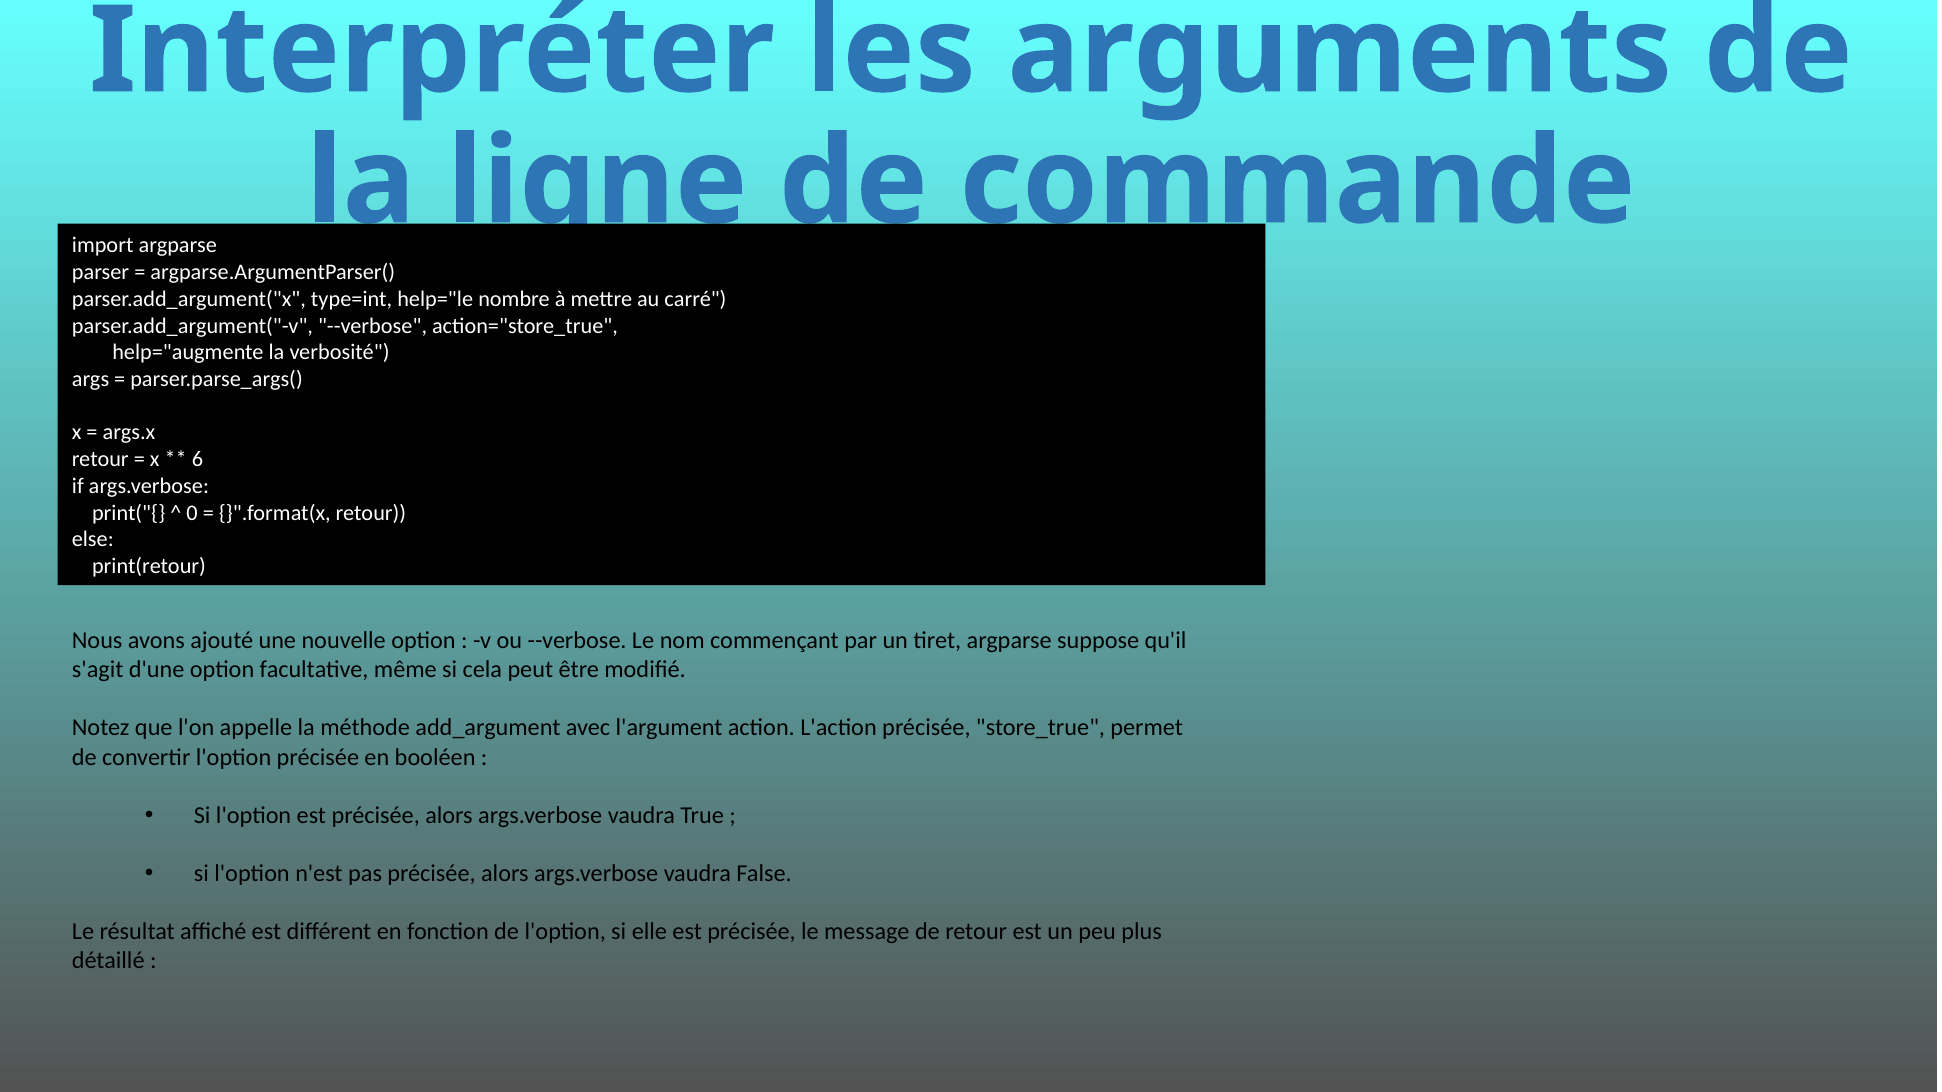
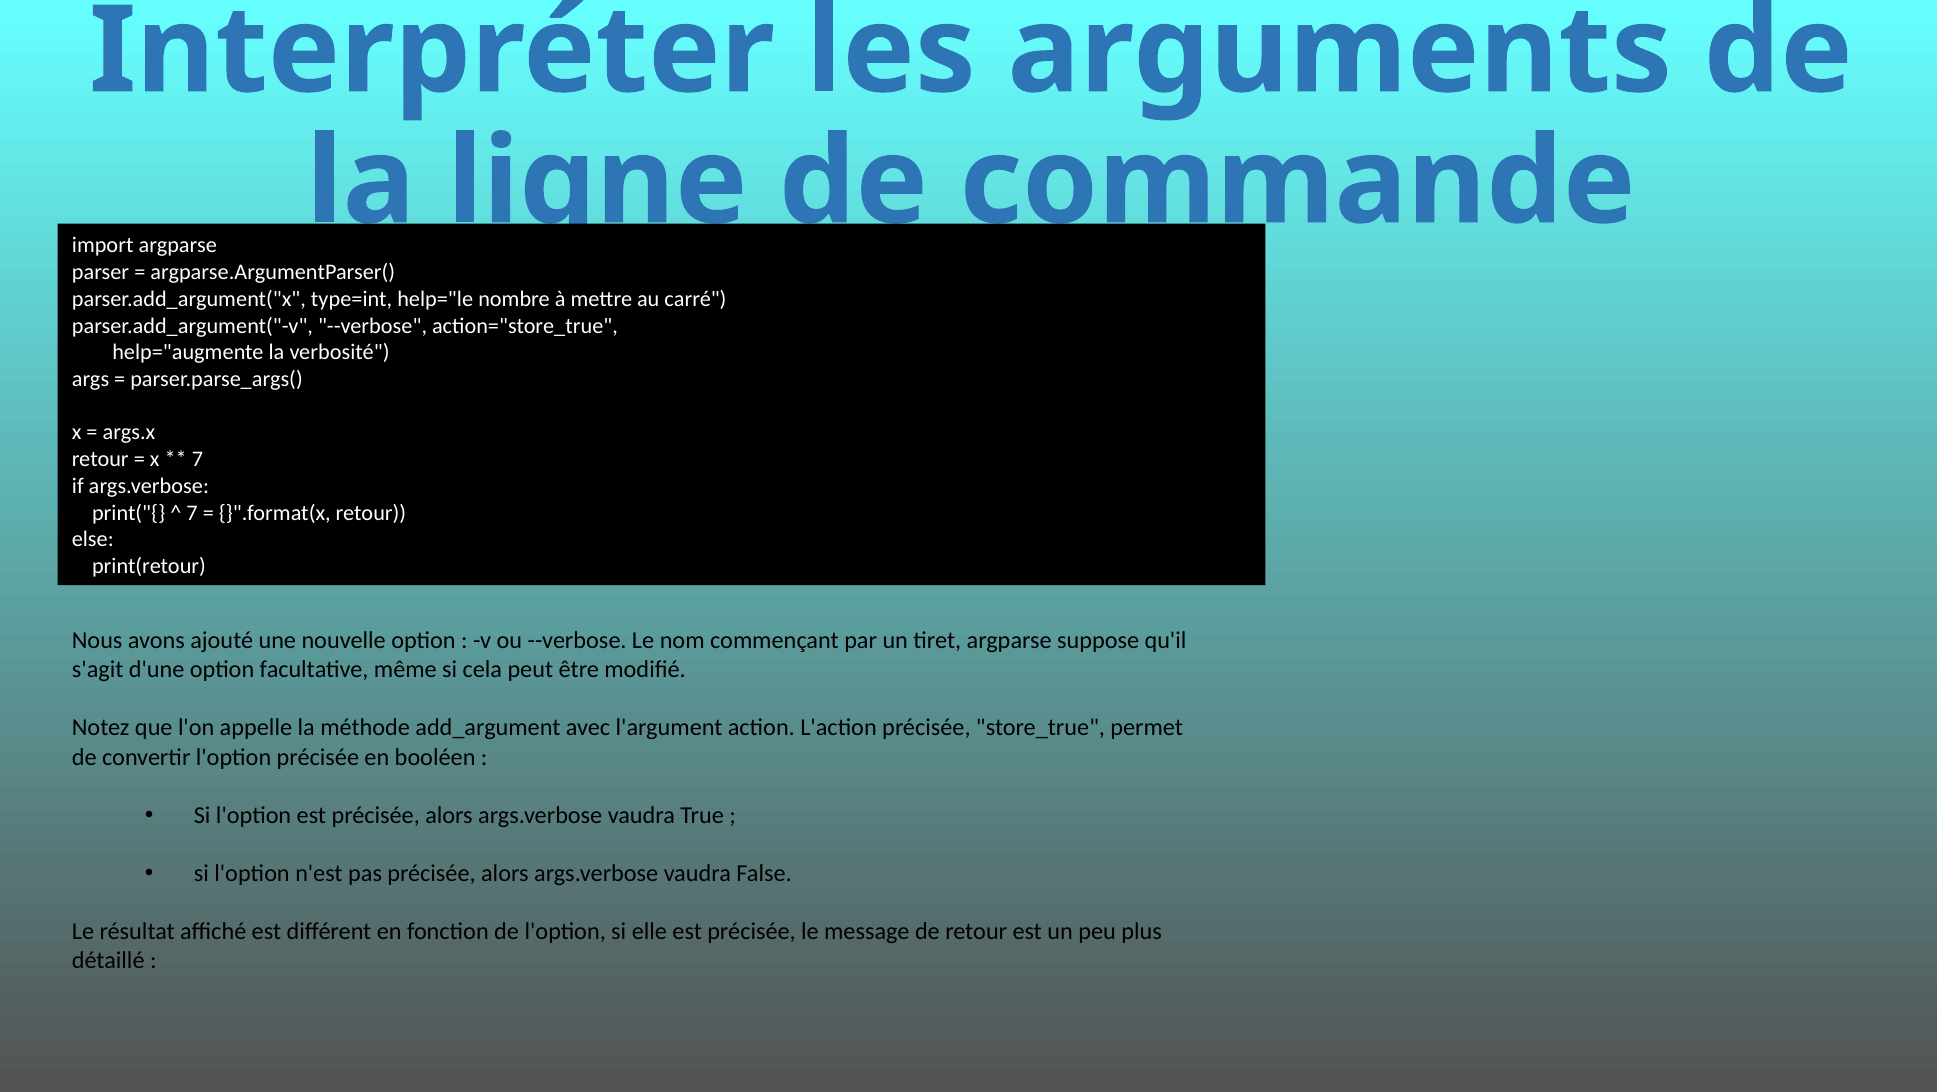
6 at (198, 459): 6 -> 7
0 at (192, 513): 0 -> 7
